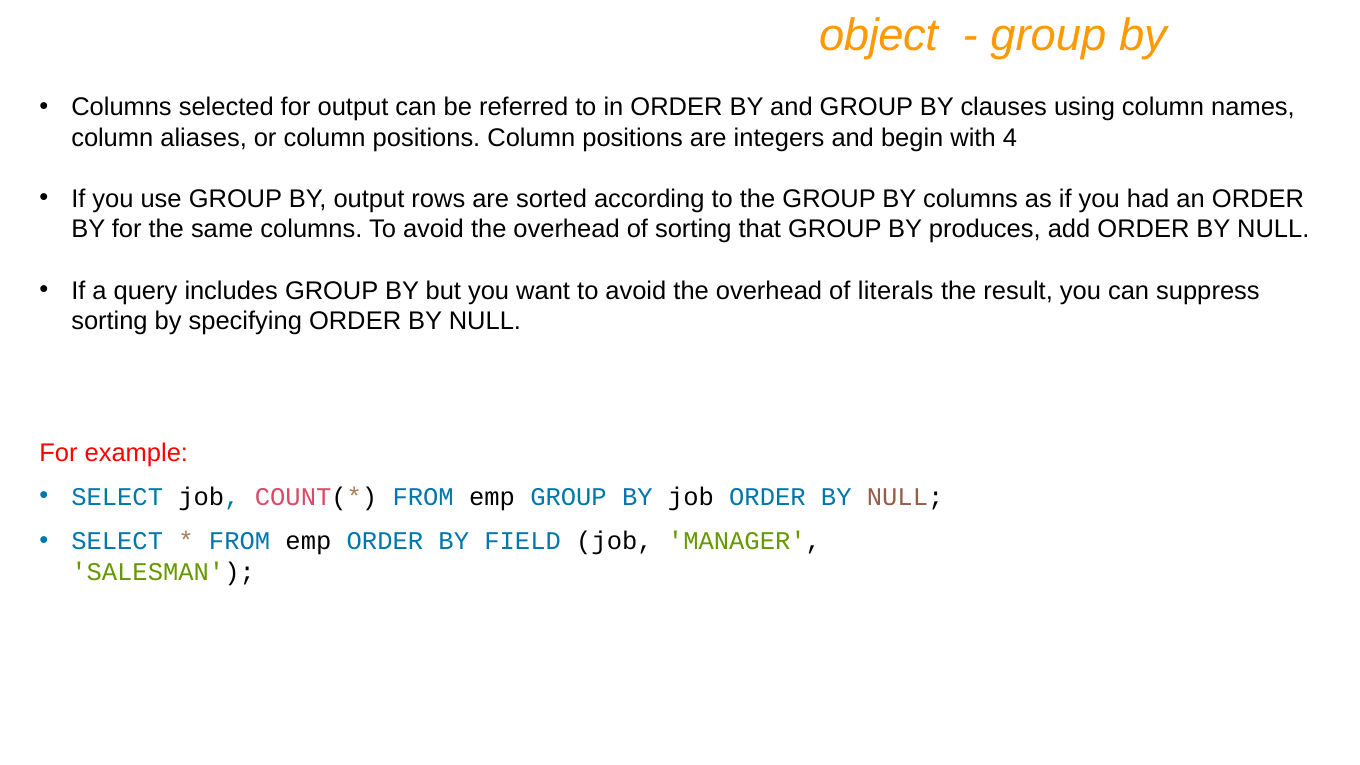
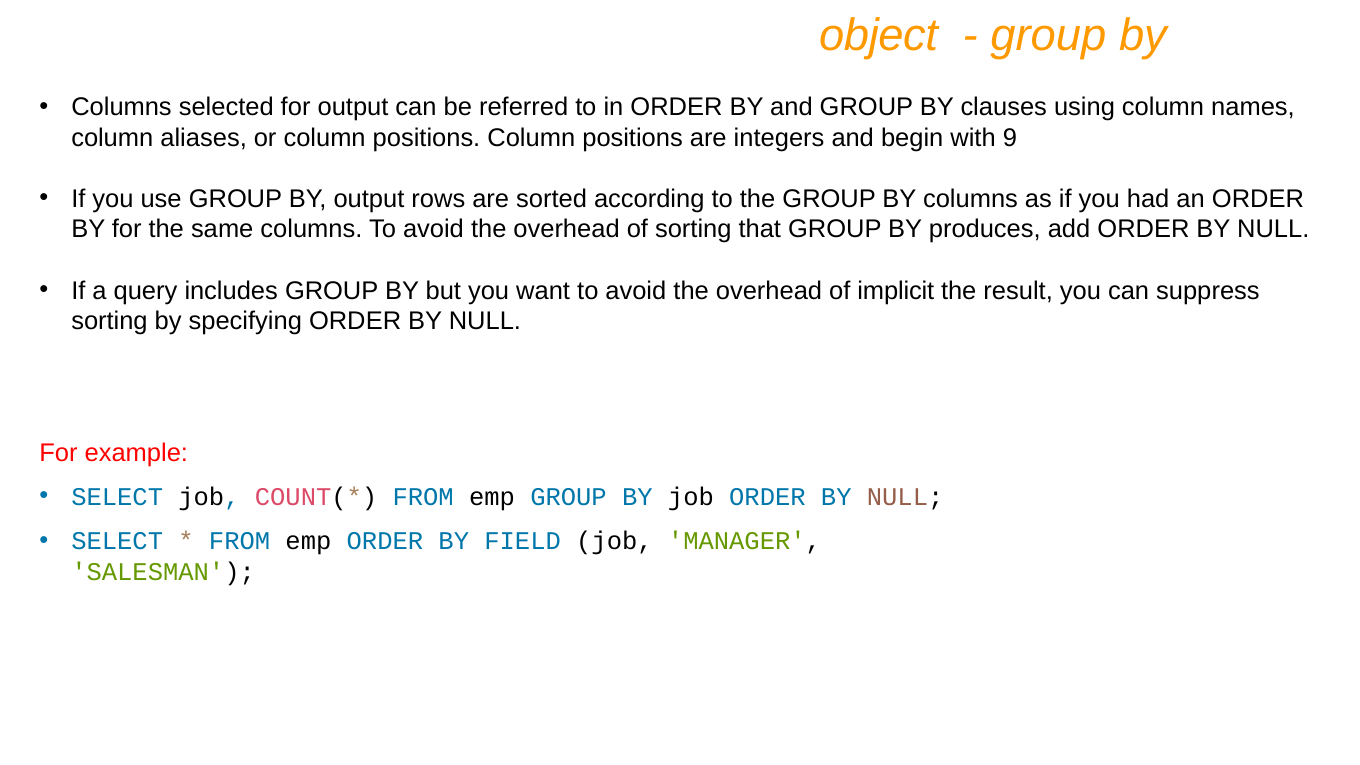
4: 4 -> 9
literals: literals -> implicit
